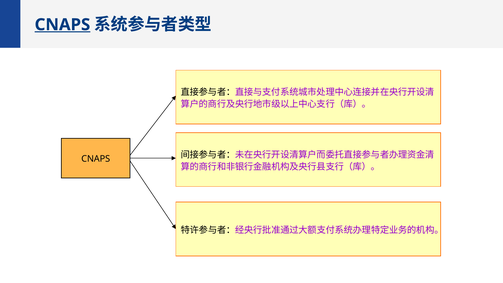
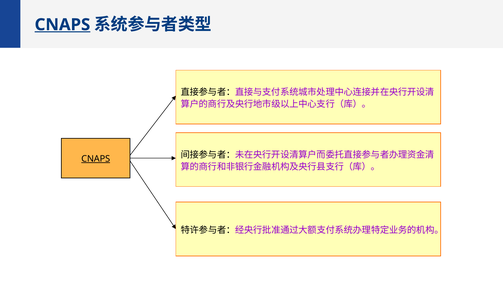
CNAPS at (96, 159) underline: none -> present
